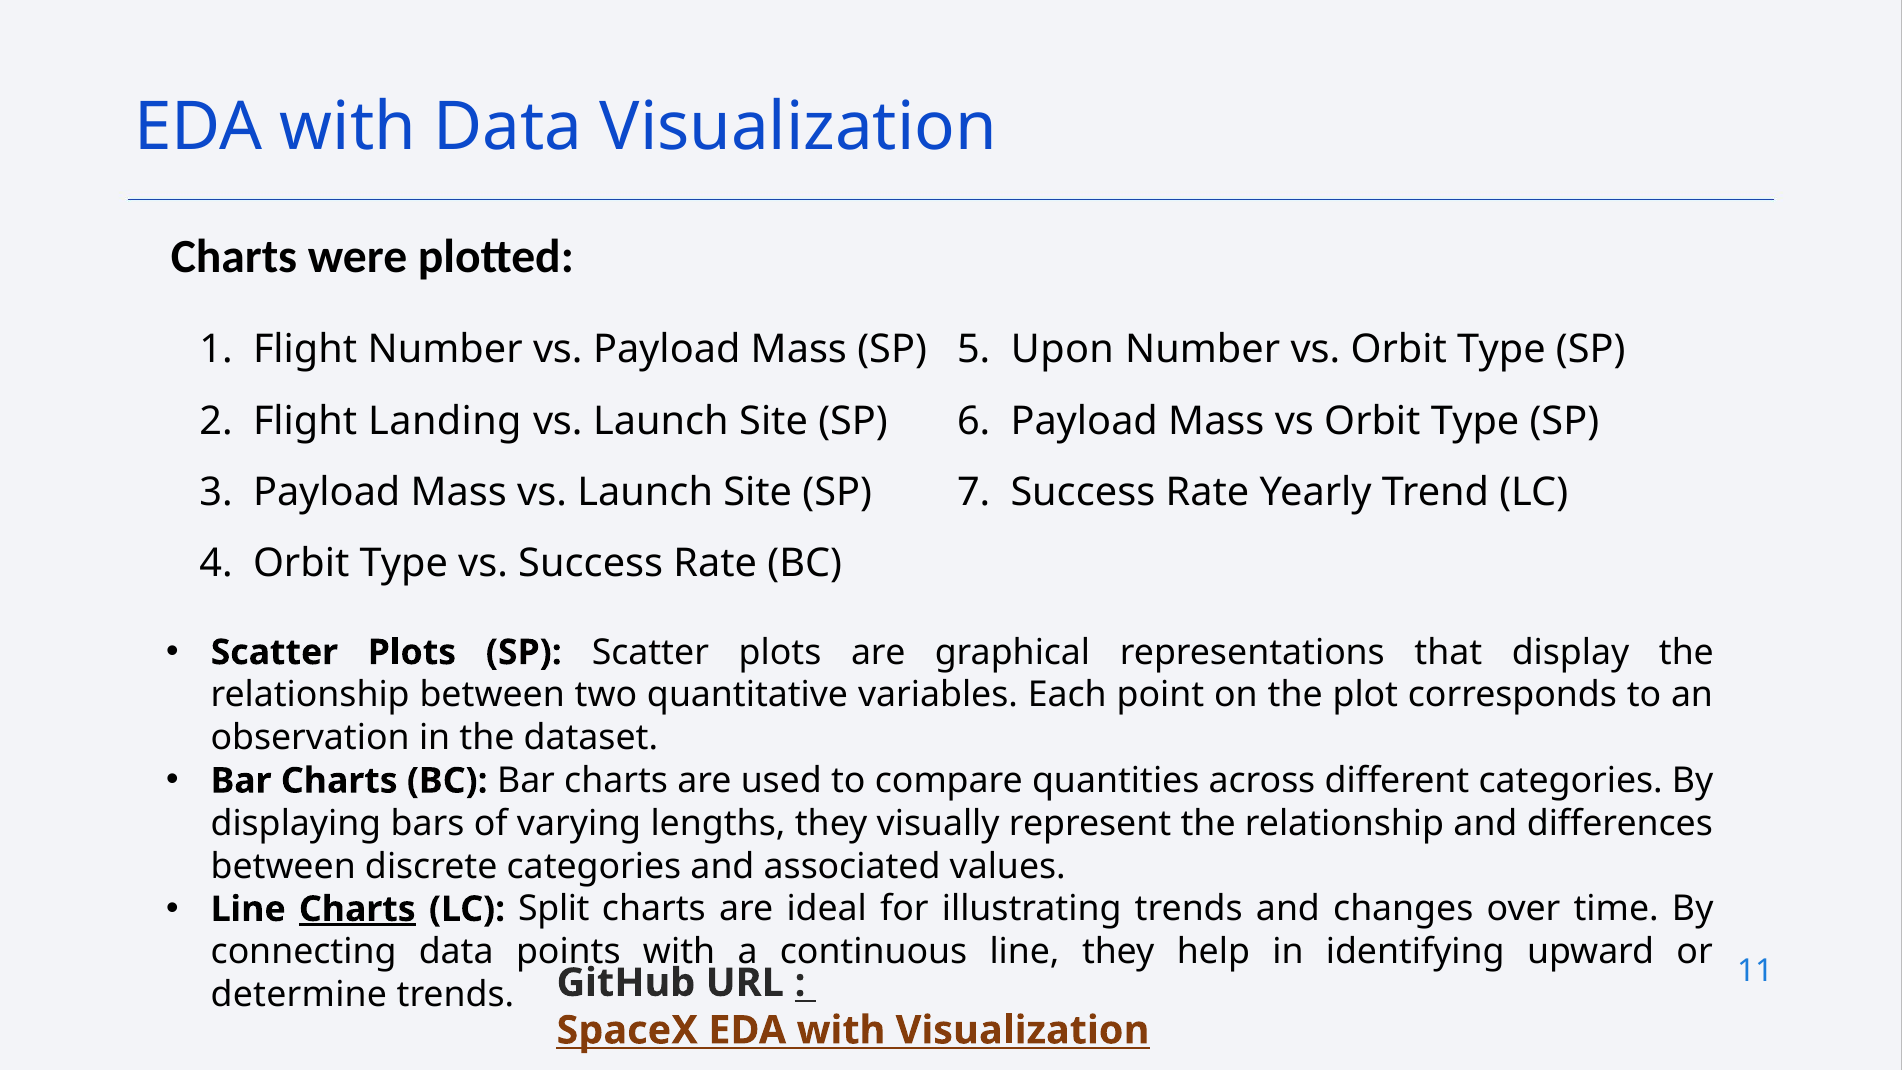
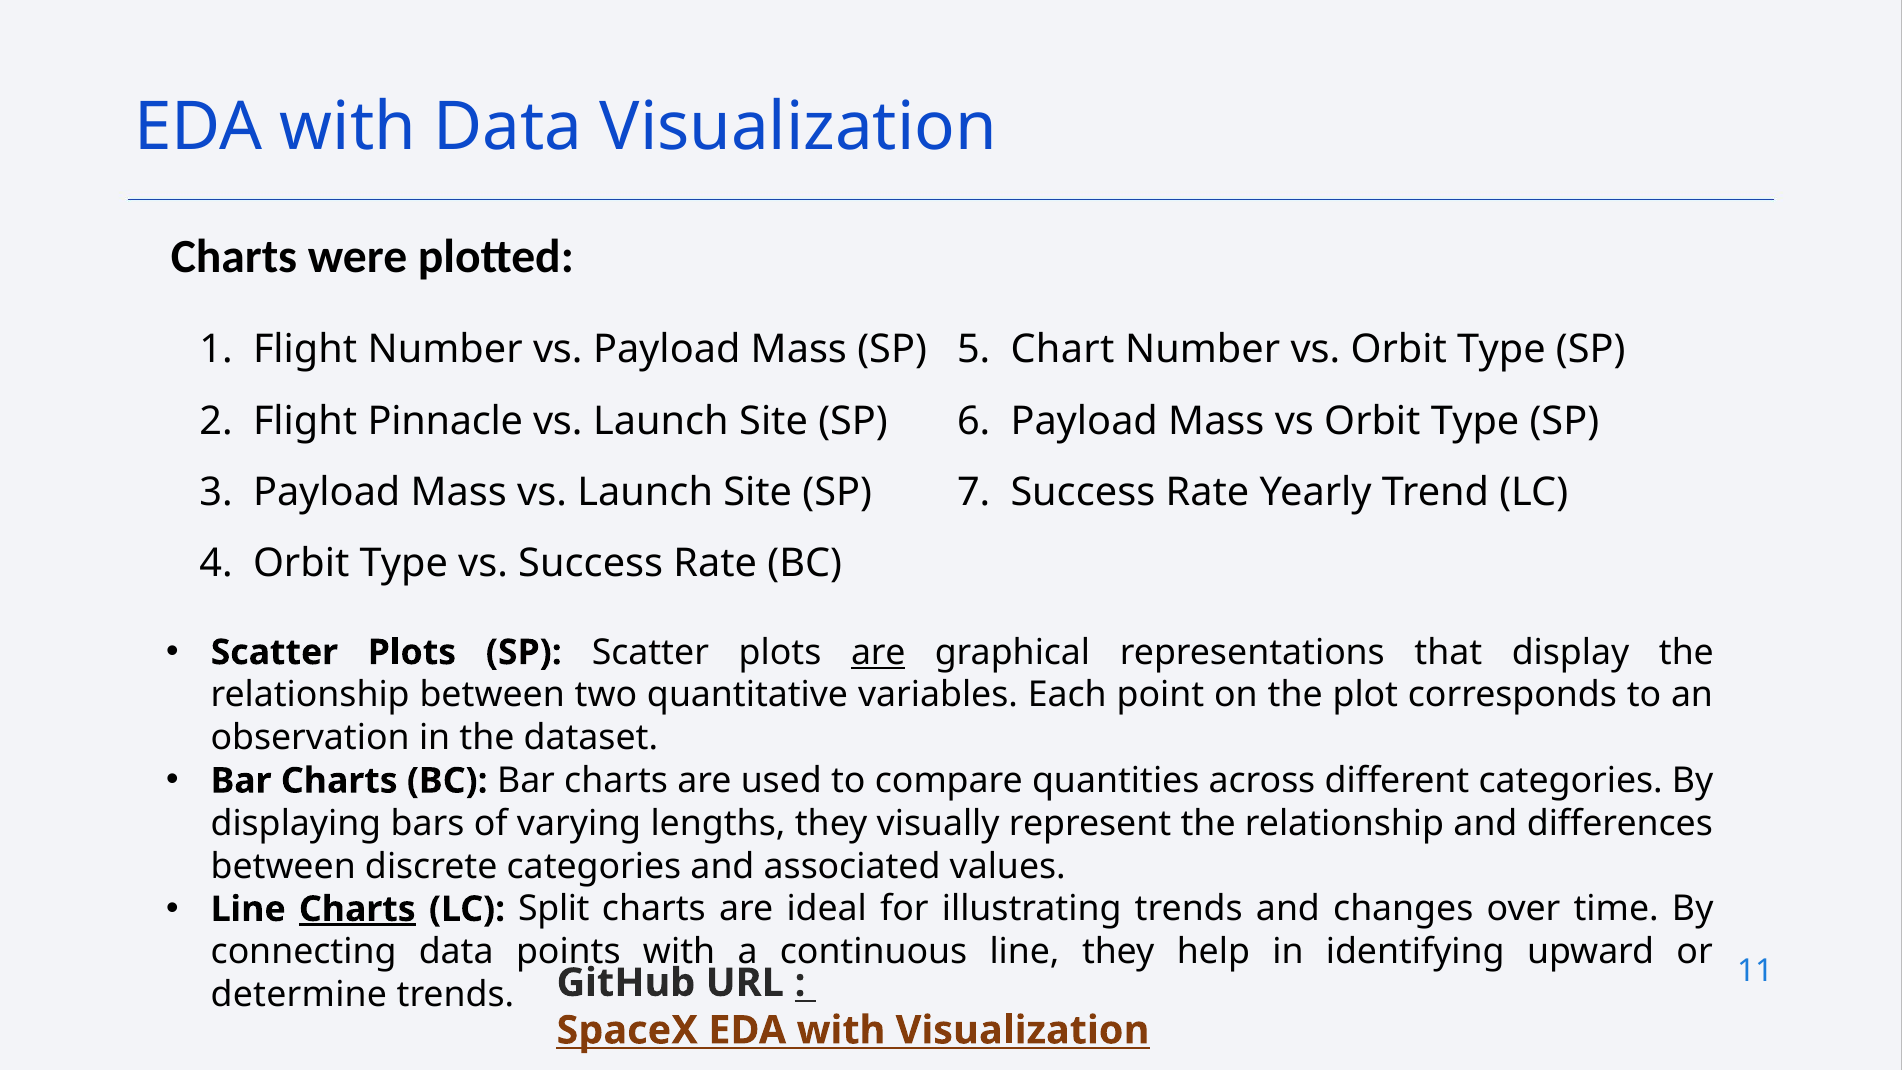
Upon: Upon -> Chart
Landing: Landing -> Pinnacle
are at (878, 652) underline: none -> present
